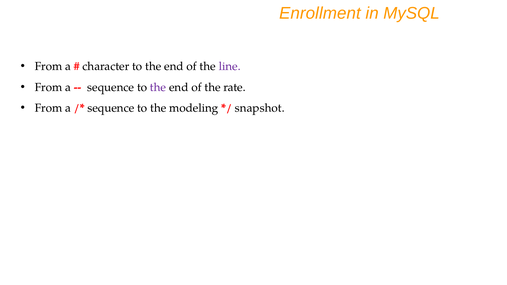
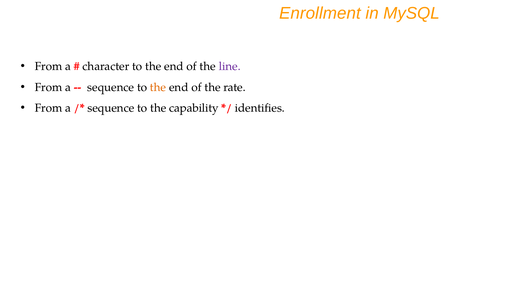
the at (158, 87) colour: purple -> orange
modeling: modeling -> capability
snapshot: snapshot -> identifies
